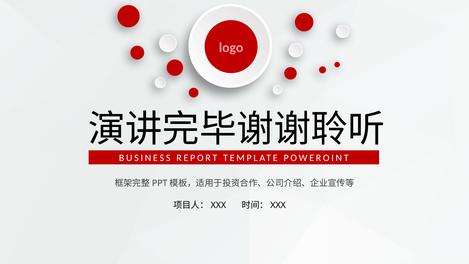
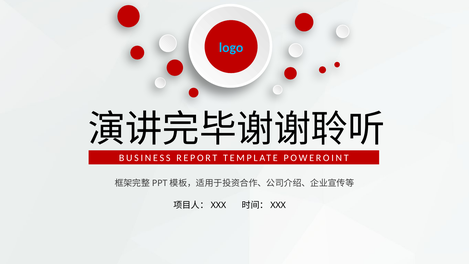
logo colour: pink -> light blue
